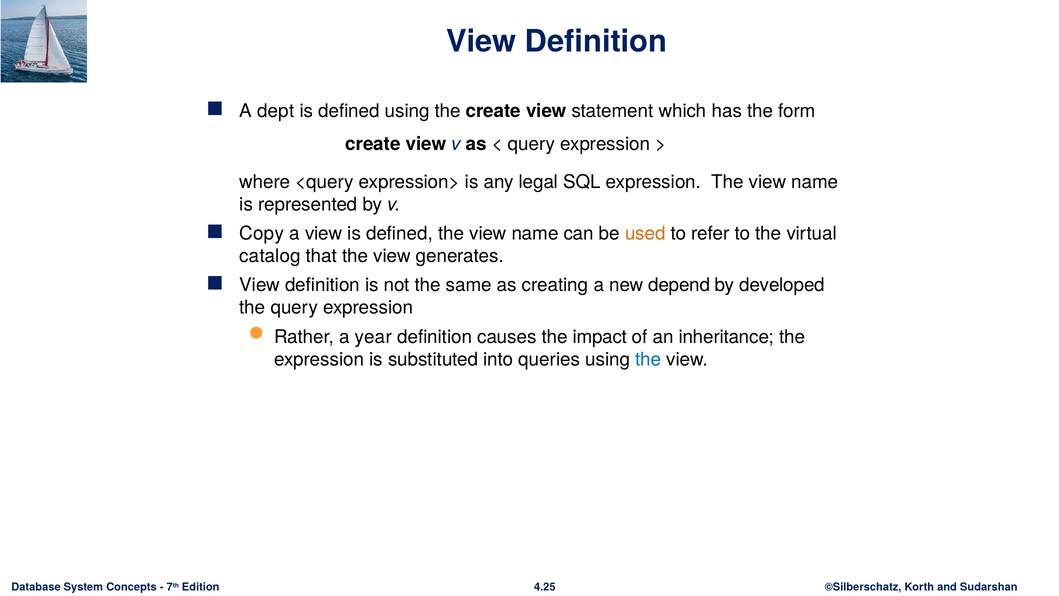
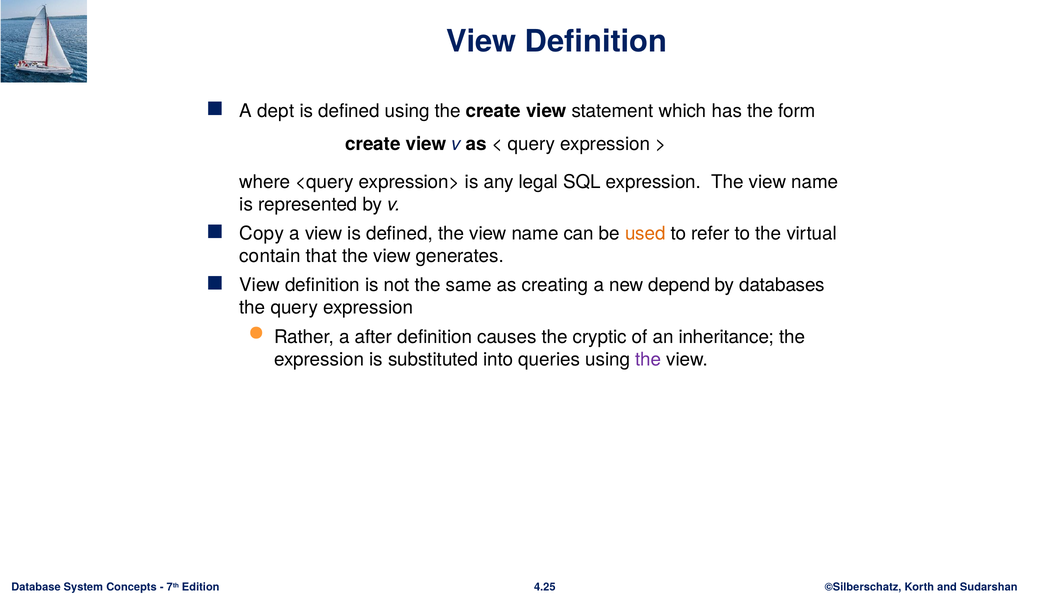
catalog: catalog -> contain
developed: developed -> databases
year: year -> after
impact: impact -> cryptic
the at (648, 359) colour: blue -> purple
